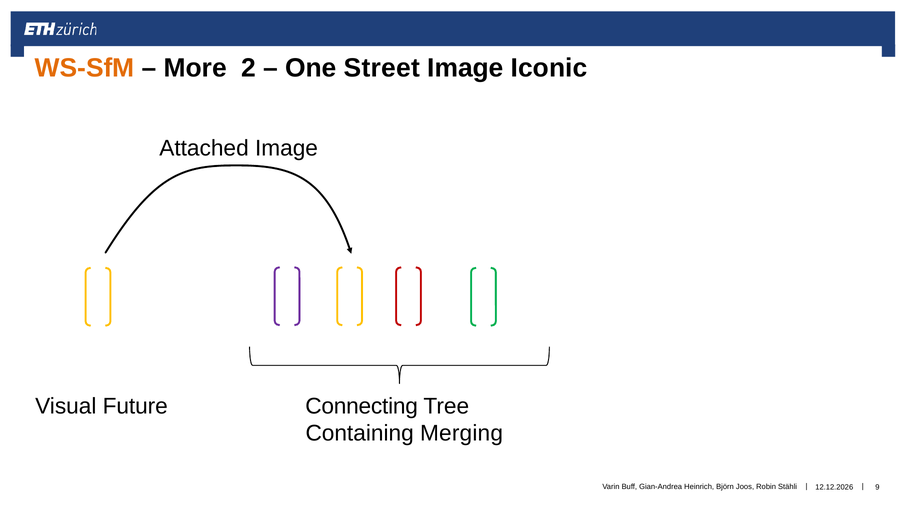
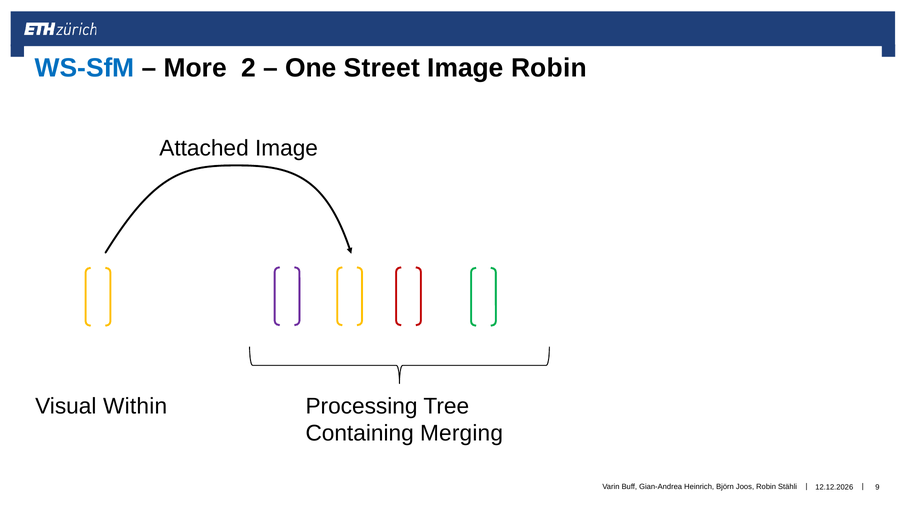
WS-SfM colour: orange -> blue
Image Iconic: Iconic -> Robin
Future: Future -> Within
Connecting: Connecting -> Processing
